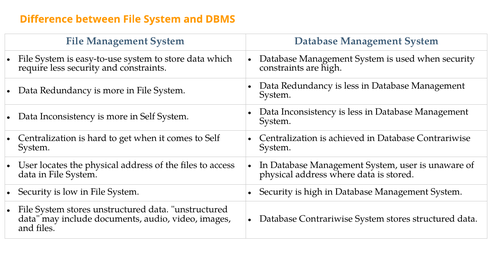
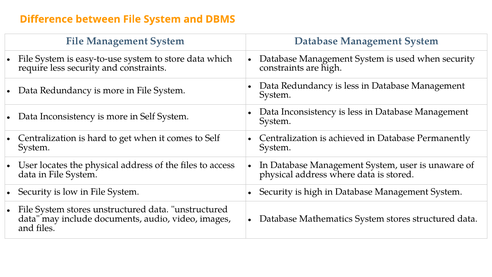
in Database Contrariwise: Contrariwise -> Permanently
Contrariwise at (326, 219): Contrariwise -> Mathematics
